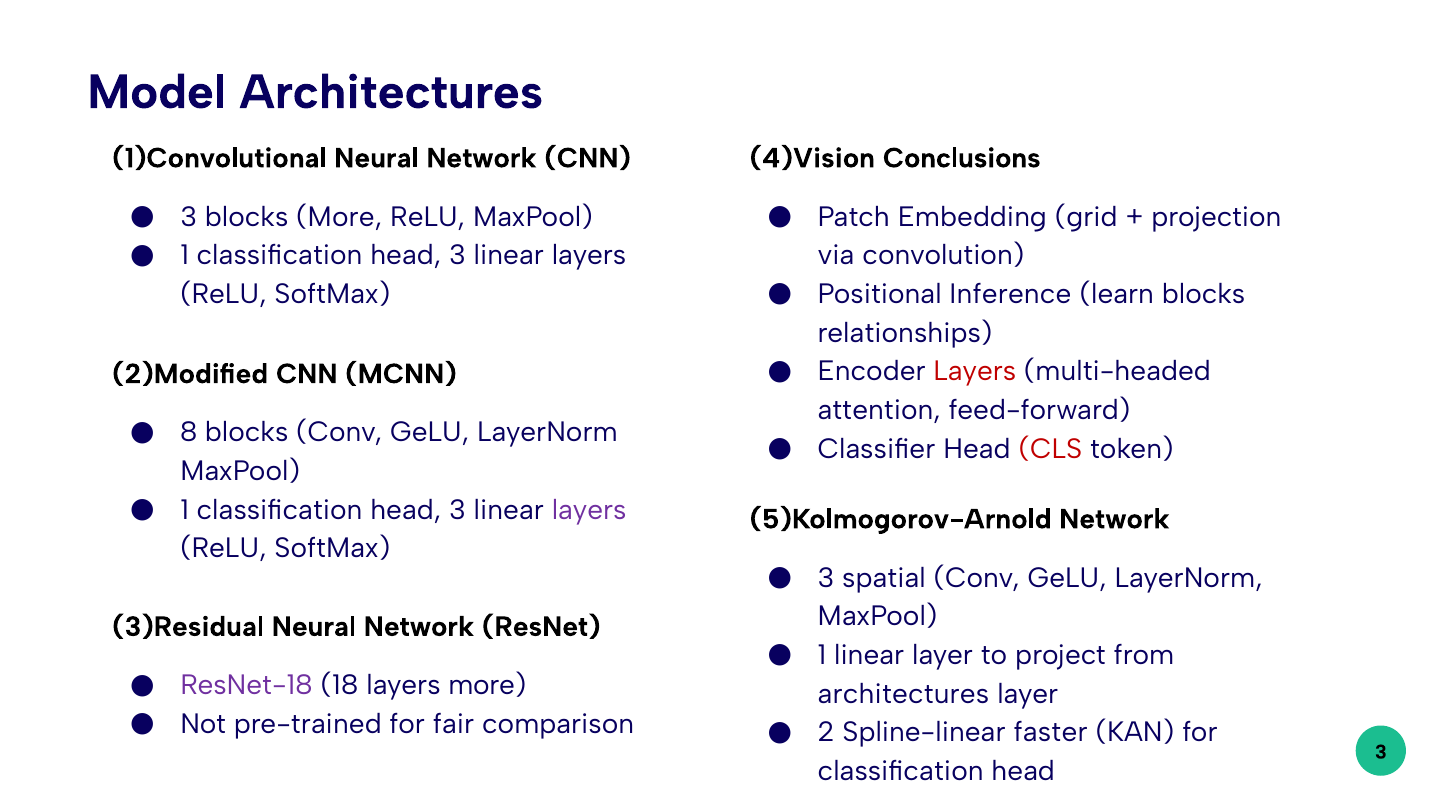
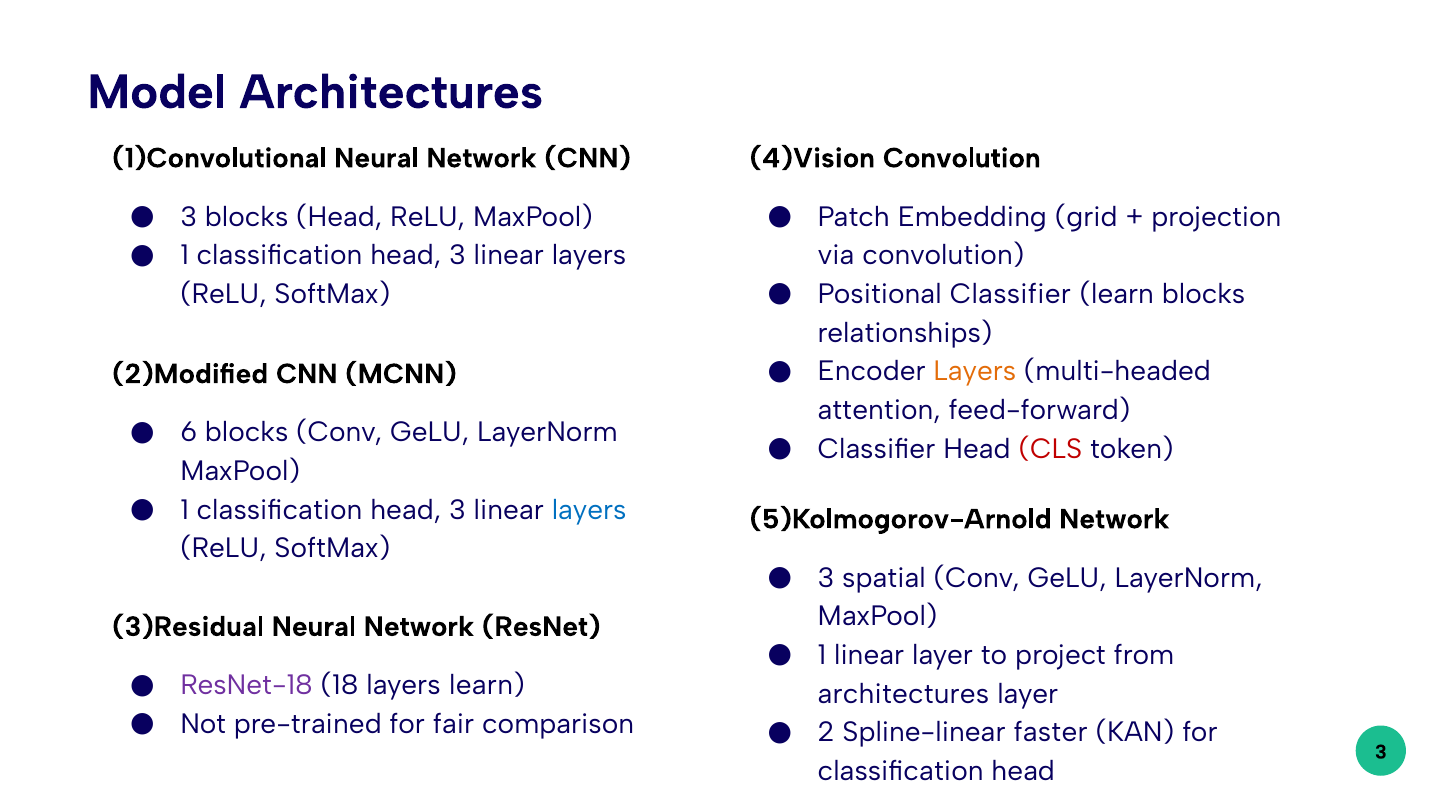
Conclusions at (962, 158): Conclusions -> Convolution
blocks More: More -> Head
Positional Inference: Inference -> Classifier
Layers at (975, 372) colour: red -> orange
8: 8 -> 6
layers at (589, 510) colour: purple -> blue
layers more: more -> learn
